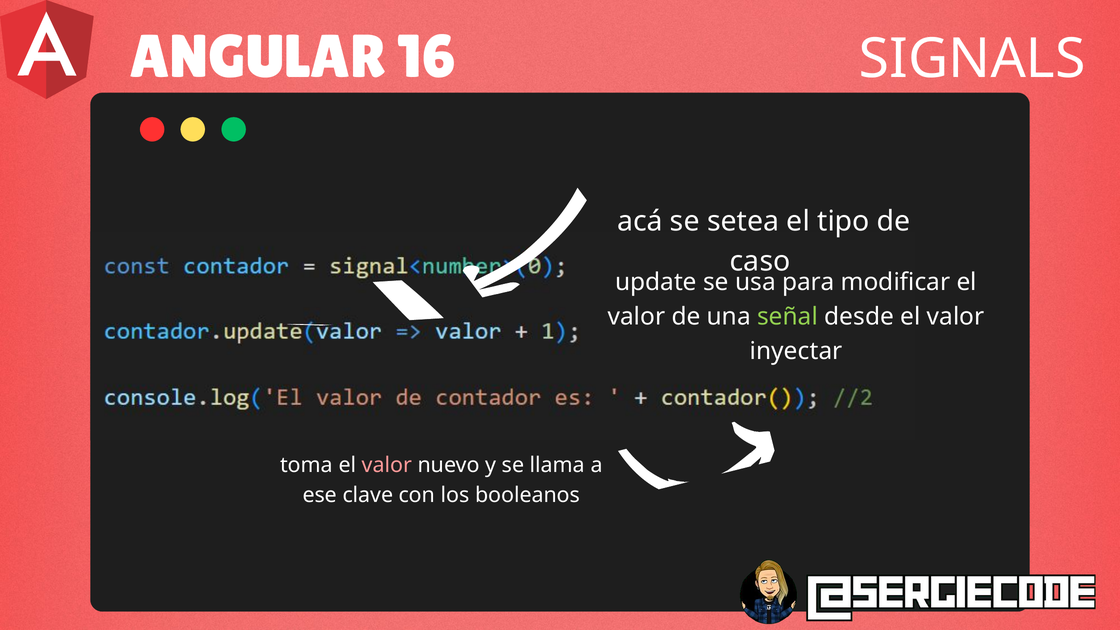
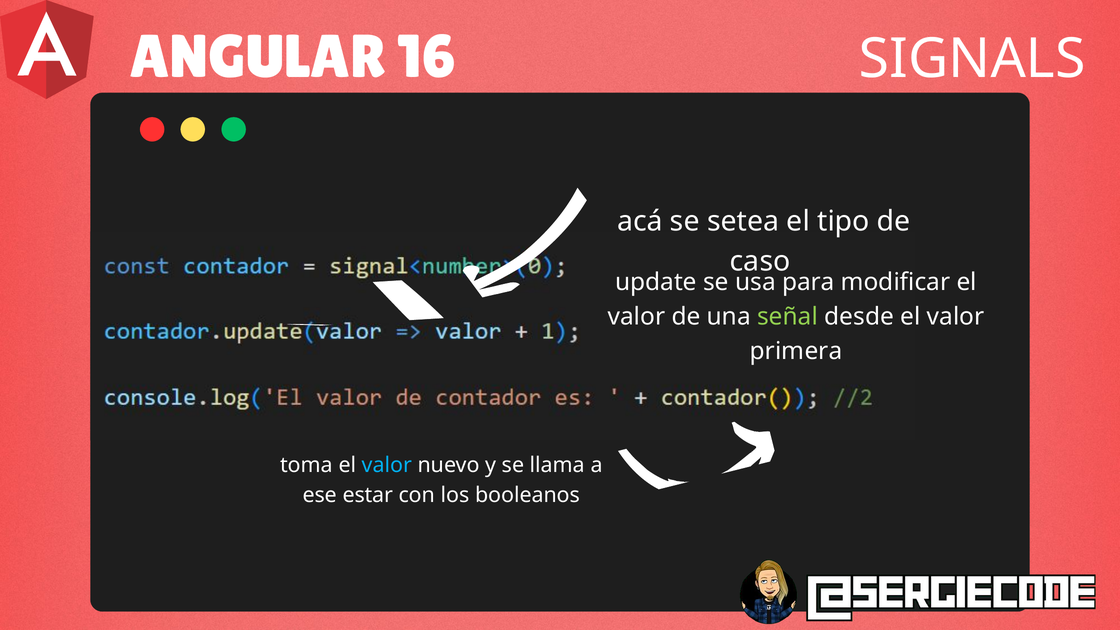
inyectar: inyectar -> primera
valor at (387, 465) colour: pink -> light blue
clave: clave -> estar
